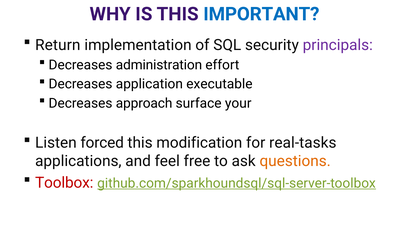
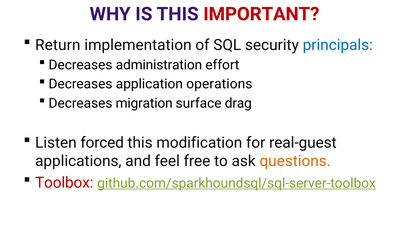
IMPORTANT colour: blue -> red
principals colour: purple -> blue
executable: executable -> operations
approach: approach -> migration
your: your -> drag
real-tasks: real-tasks -> real-guest
